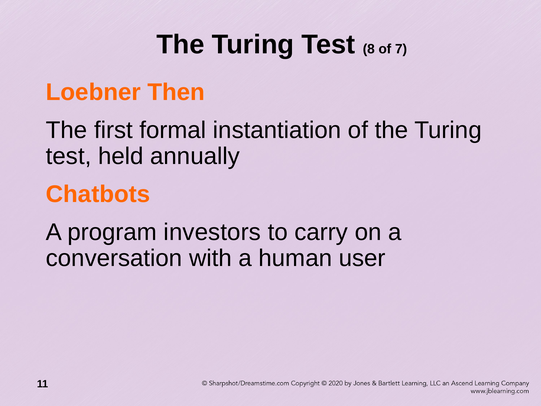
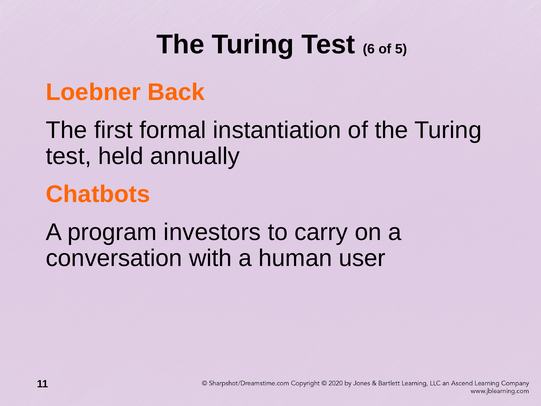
8: 8 -> 6
7: 7 -> 5
Then: Then -> Back
